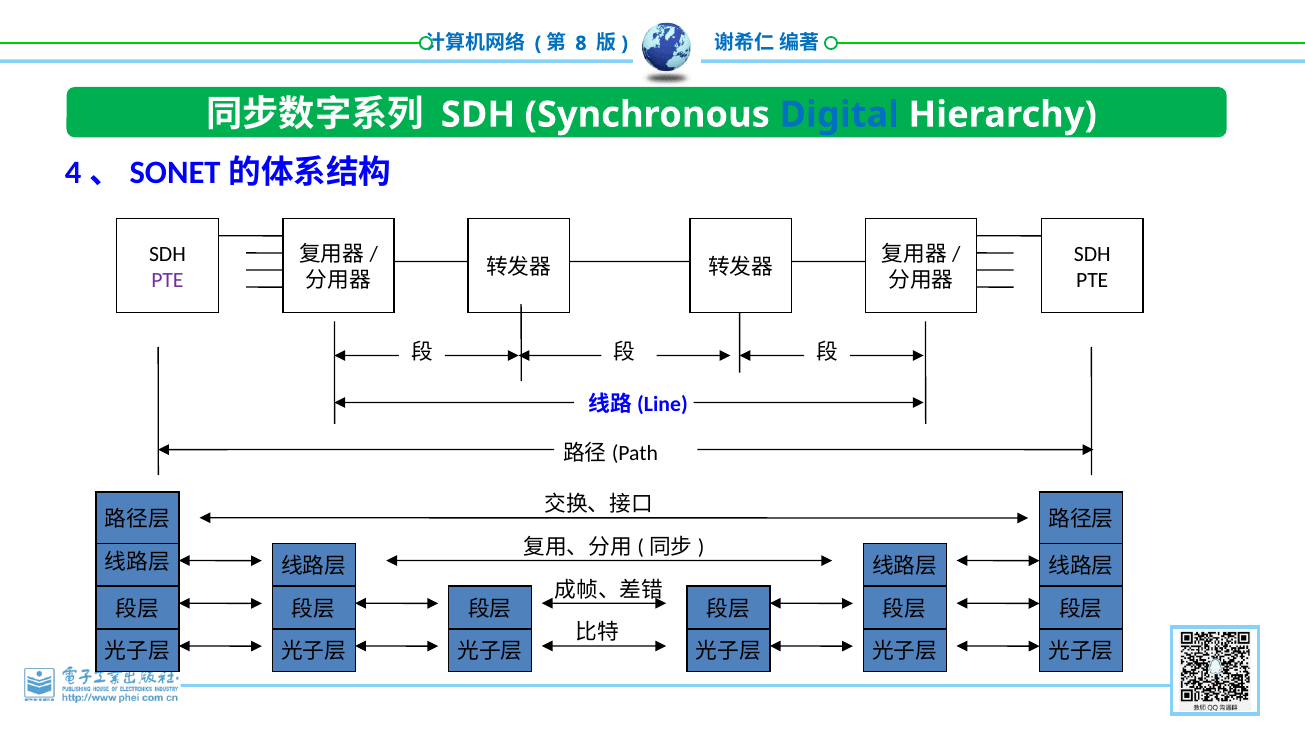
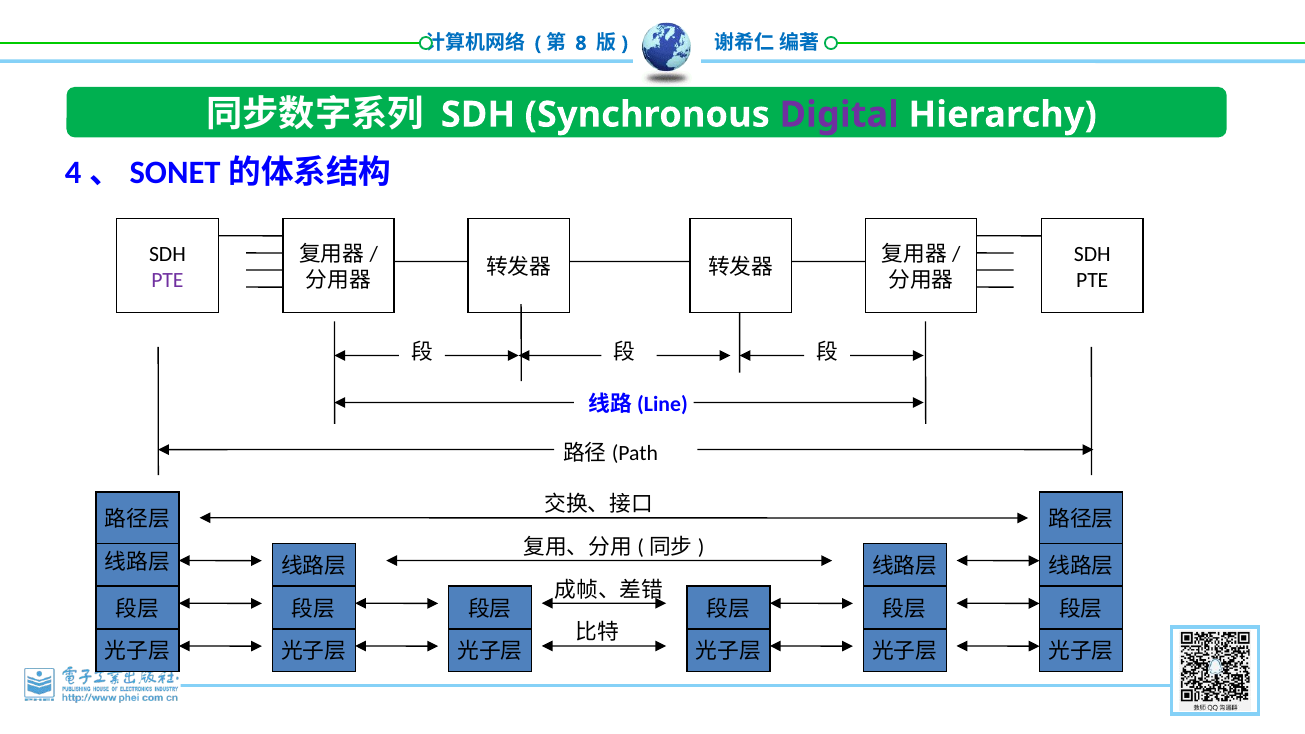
Digital colour: blue -> purple
